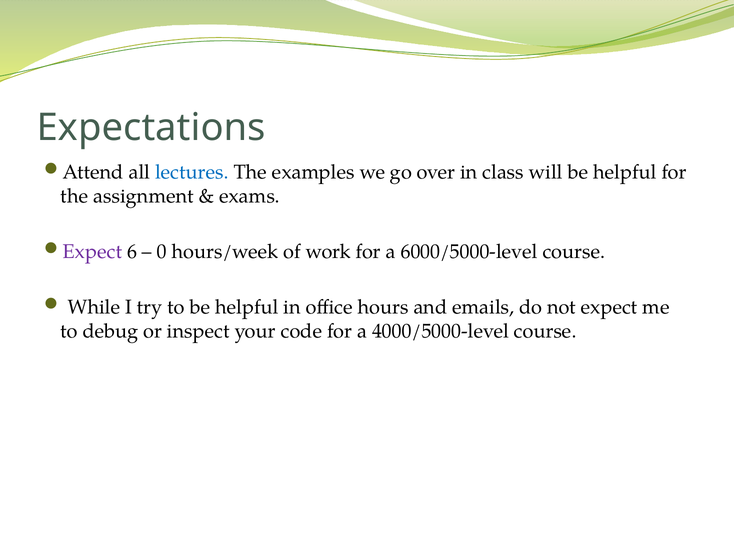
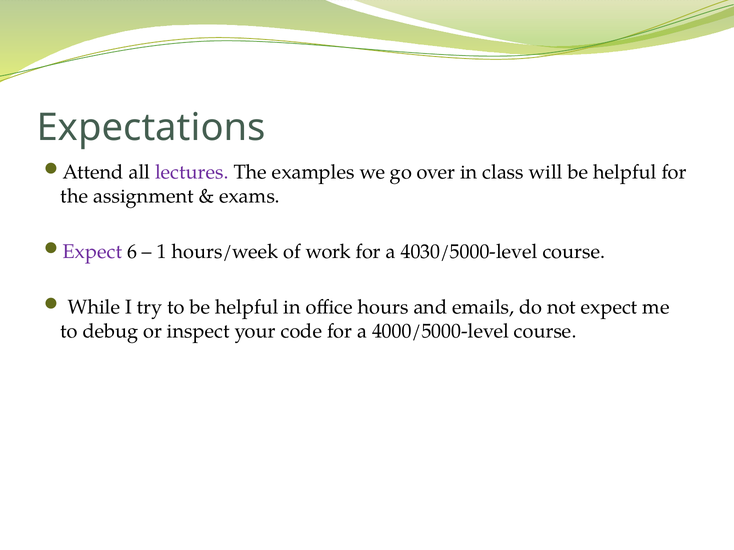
lectures colour: blue -> purple
0: 0 -> 1
6000/5000-level: 6000/5000-level -> 4030/5000-level
